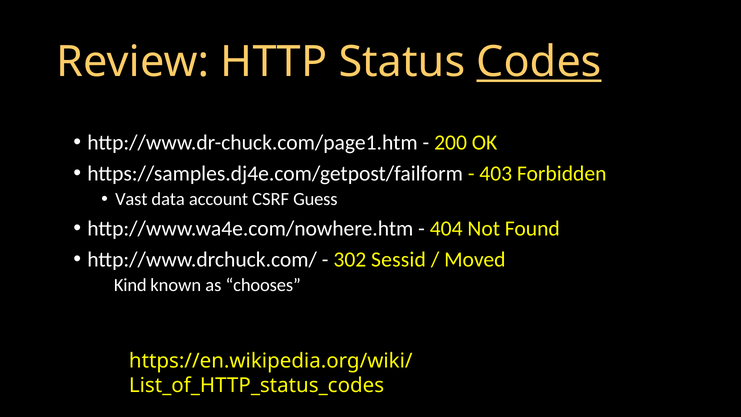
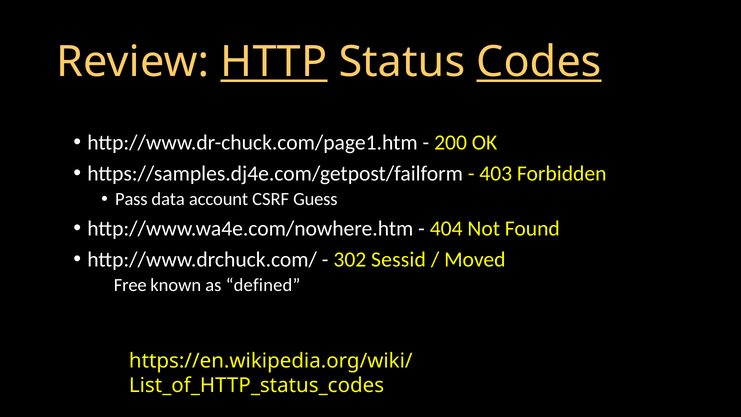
HTTP underline: none -> present
Vast: Vast -> Pass
Kind: Kind -> Free
chooses: chooses -> defined
